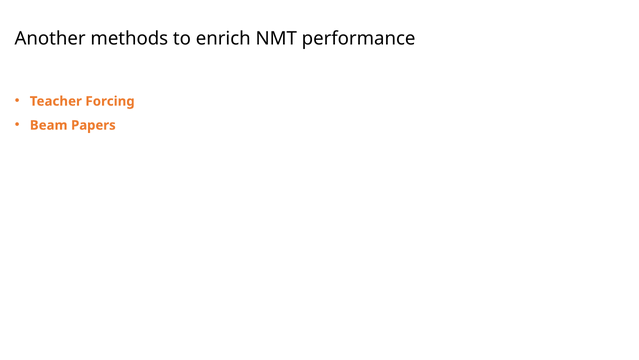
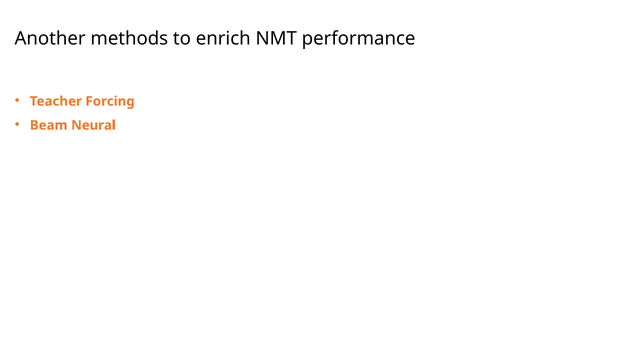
Papers: Papers -> Neural
